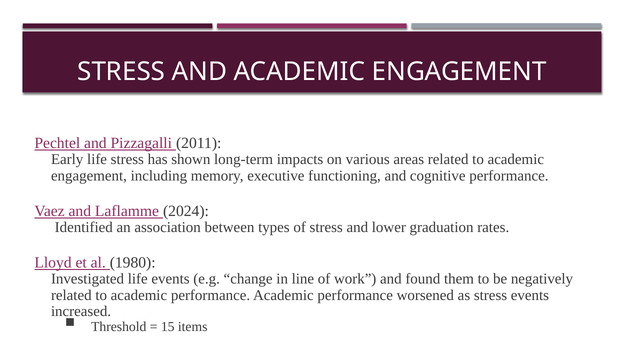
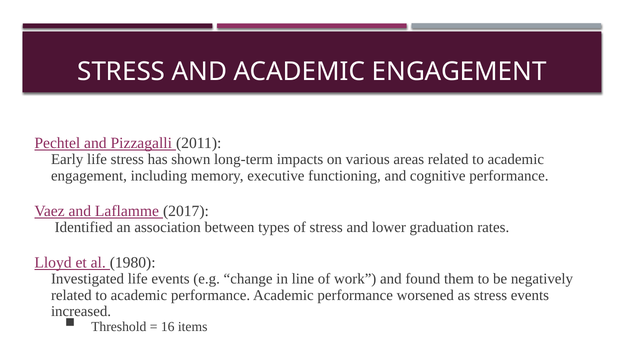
2024: 2024 -> 2017
15: 15 -> 16
